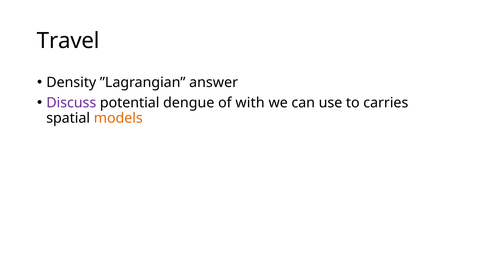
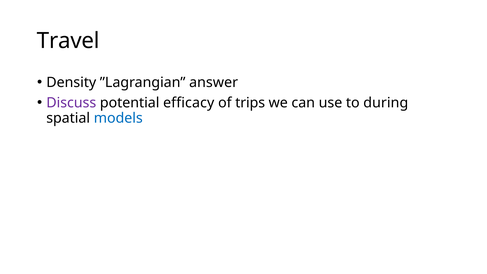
dengue: dengue -> efficacy
with: with -> trips
carries: carries -> during
models colour: orange -> blue
